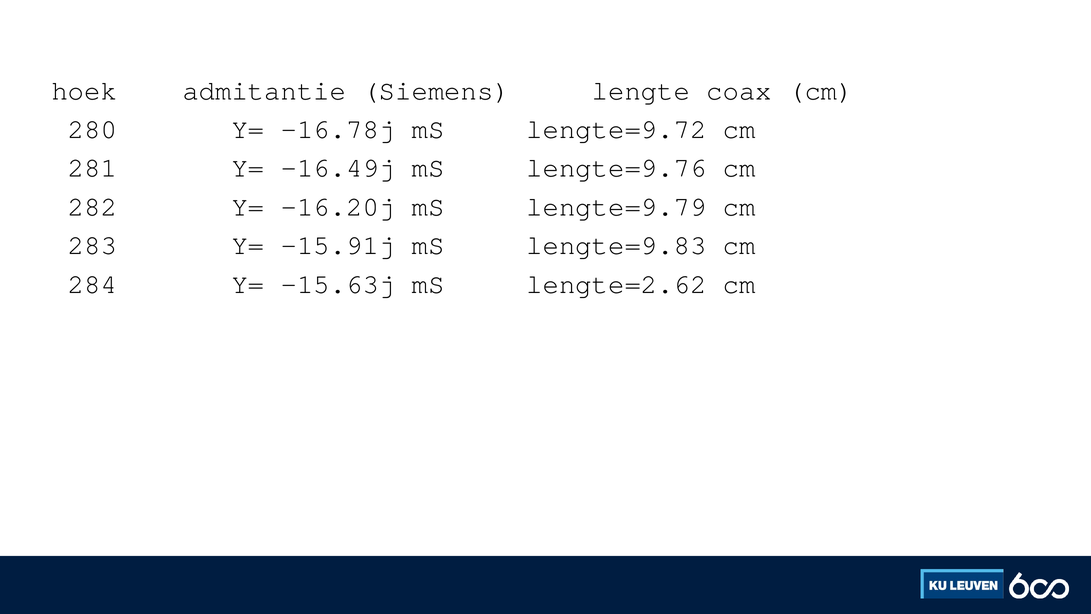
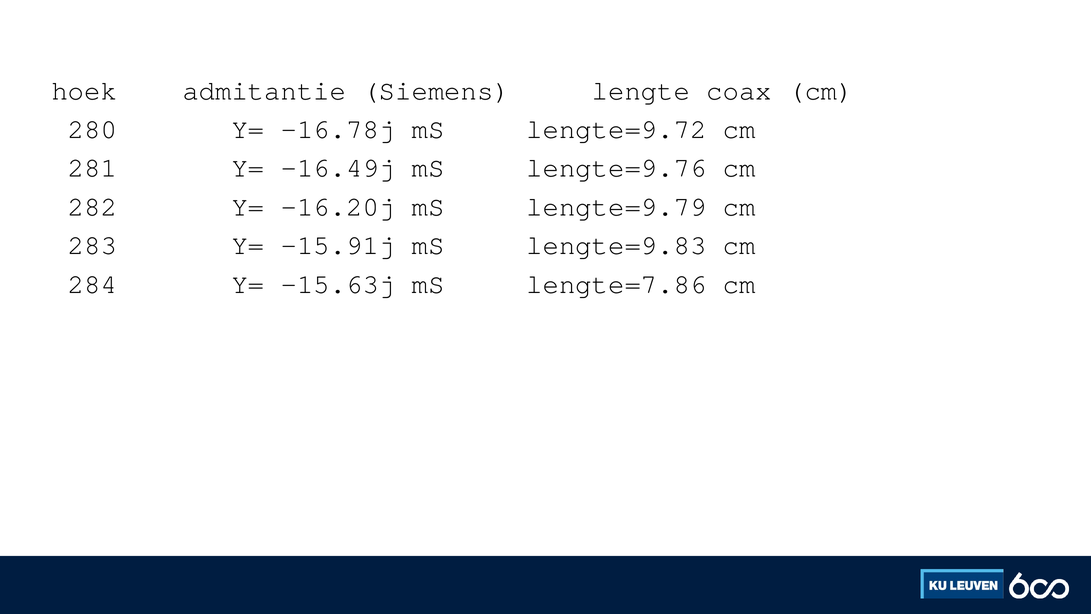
lengte=2.62: lengte=2.62 -> lengte=7.86
